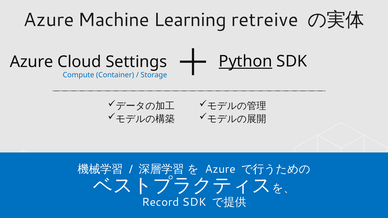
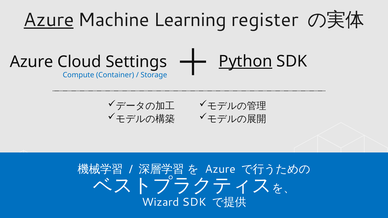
Azure at (49, 20) underline: none -> present
retreive: retreive -> register
Record: Record -> Wizard
